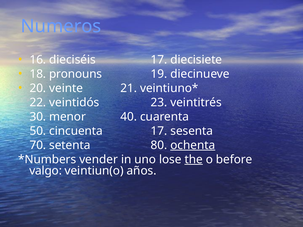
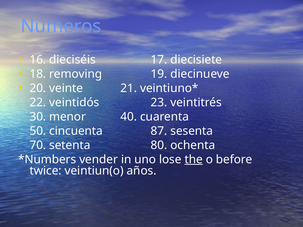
pronouns: pronouns -> removing
cincuenta 17: 17 -> 87
ochenta underline: present -> none
valgo: valgo -> twice
